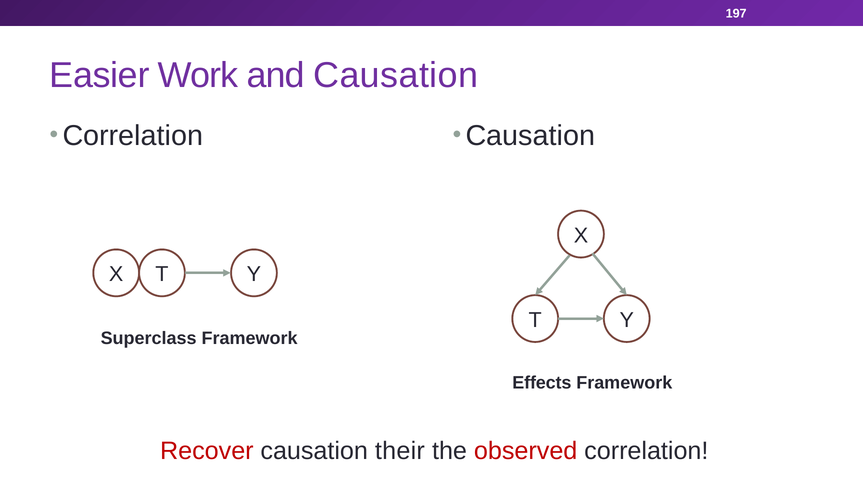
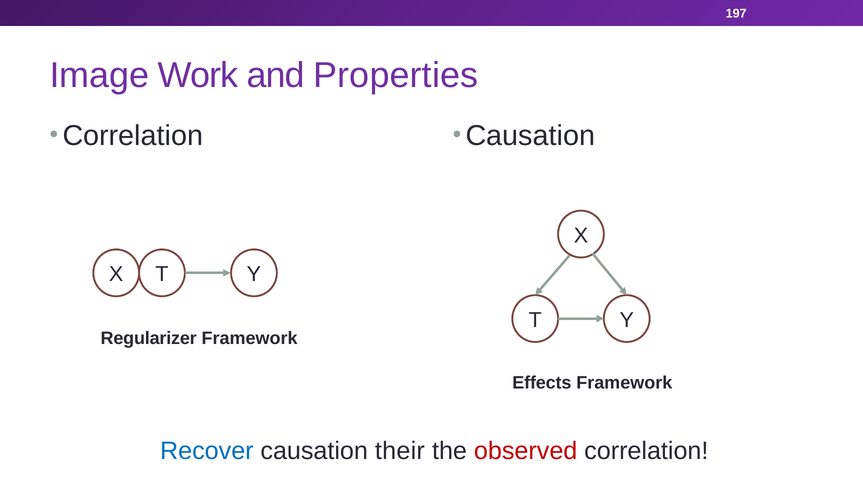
Easier: Easier -> Image
and Causation: Causation -> Properties
Superclass: Superclass -> Regularizer
Recover colour: red -> blue
